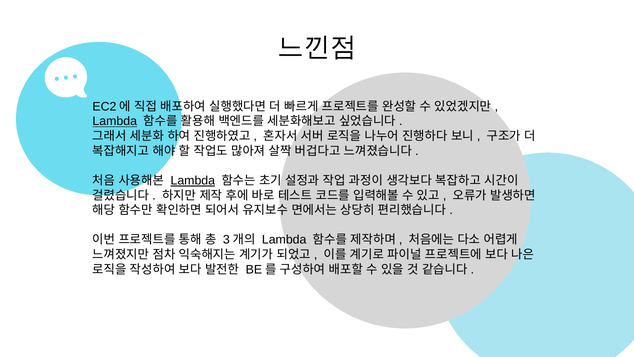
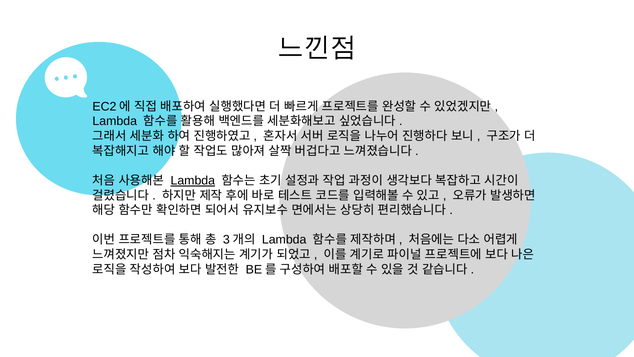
Lambda at (115, 121) underline: present -> none
